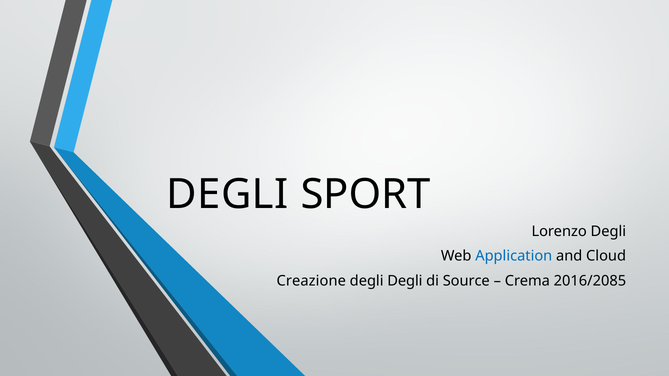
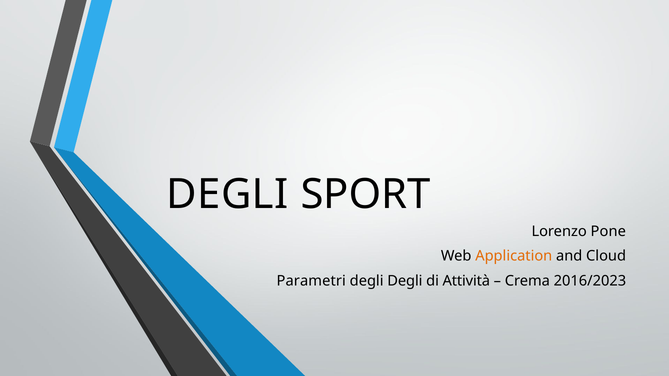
Lorenzo Degli: Degli -> Pone
Application colour: blue -> orange
Creazione: Creazione -> Parametri
Source: Source -> Attività
2016/2085: 2016/2085 -> 2016/2023
